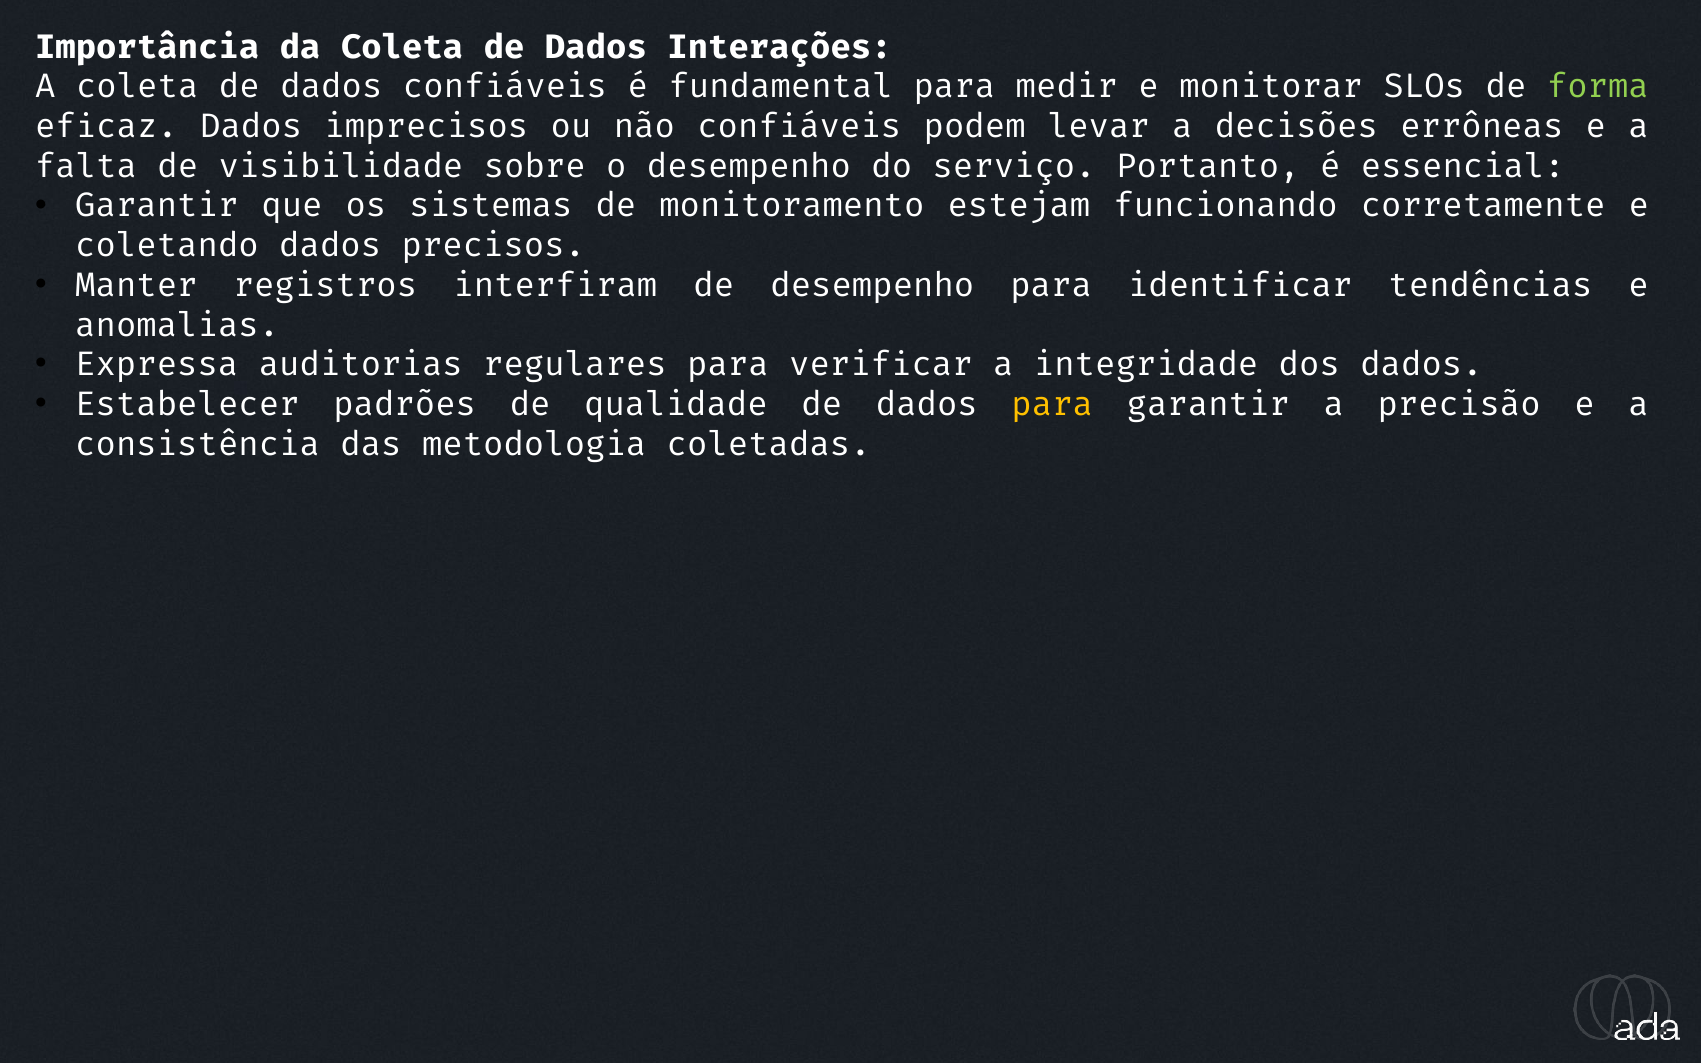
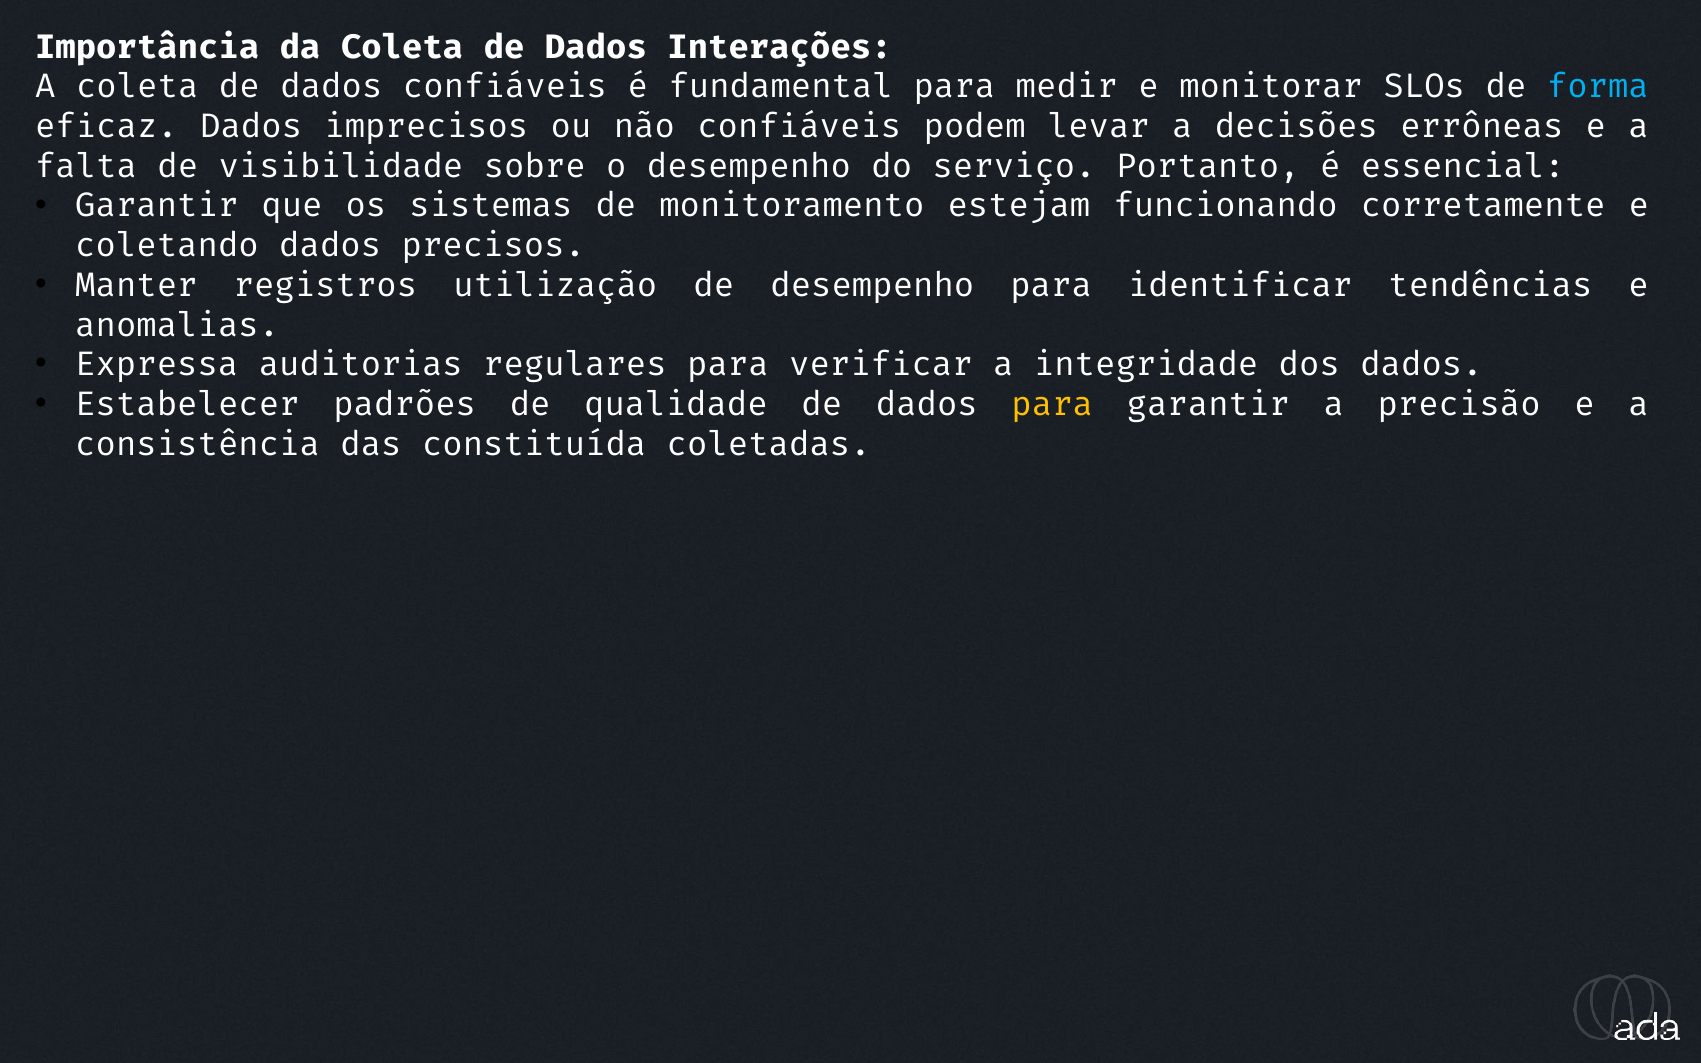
forma colour: light green -> light blue
interfiram: interfiram -> utilização
metodologia: metodologia -> constituída
